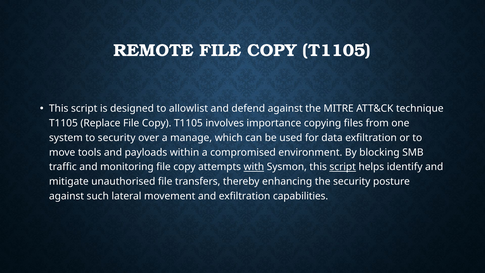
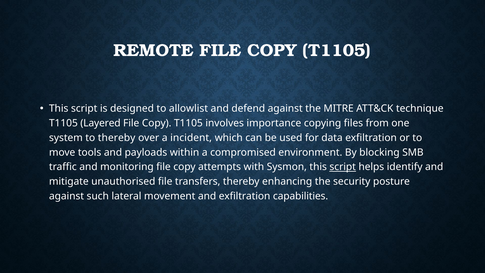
Replace: Replace -> Layered
to security: security -> thereby
manage: manage -> incident
with underline: present -> none
